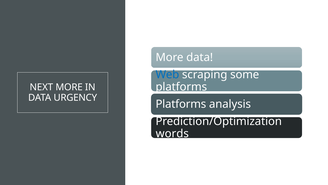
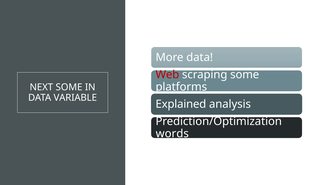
Web colour: blue -> red
NEXT MORE: MORE -> SOME
URGENCY: URGENCY -> VARIABLE
Platforms at (181, 104): Platforms -> Explained
